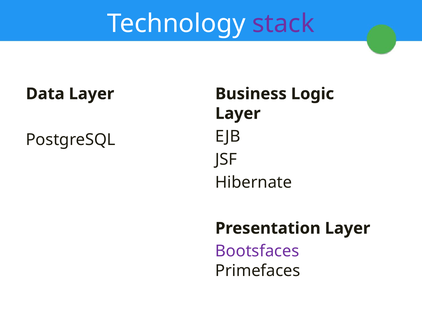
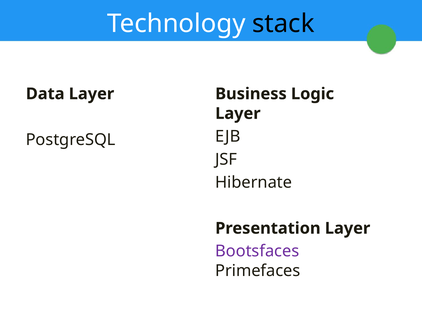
stack colour: purple -> black
